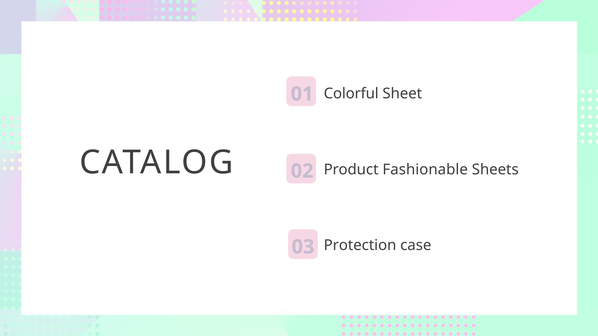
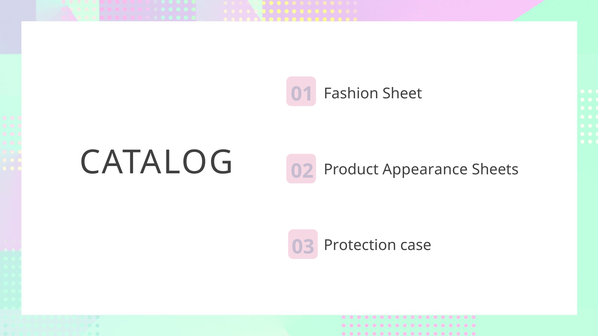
Colorful: Colorful -> Fashion
Fashionable: Fashionable -> Appearance
